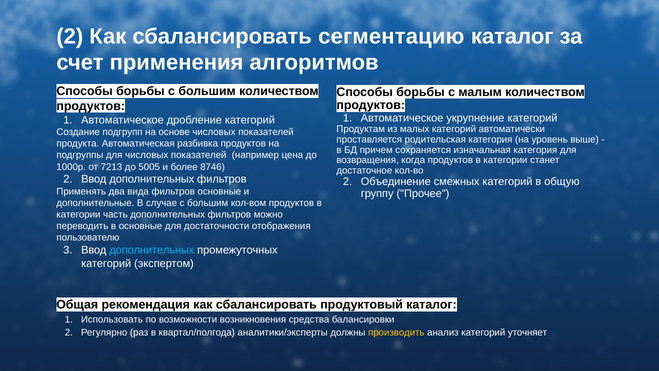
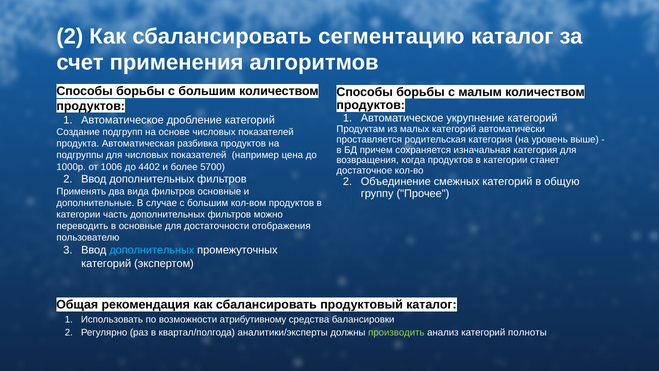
7213: 7213 -> 1006
5005: 5005 -> 4402
8746: 8746 -> 5700
возникновения: возникновения -> атрибутивному
производить colour: yellow -> light green
уточняет: уточняет -> полноты
